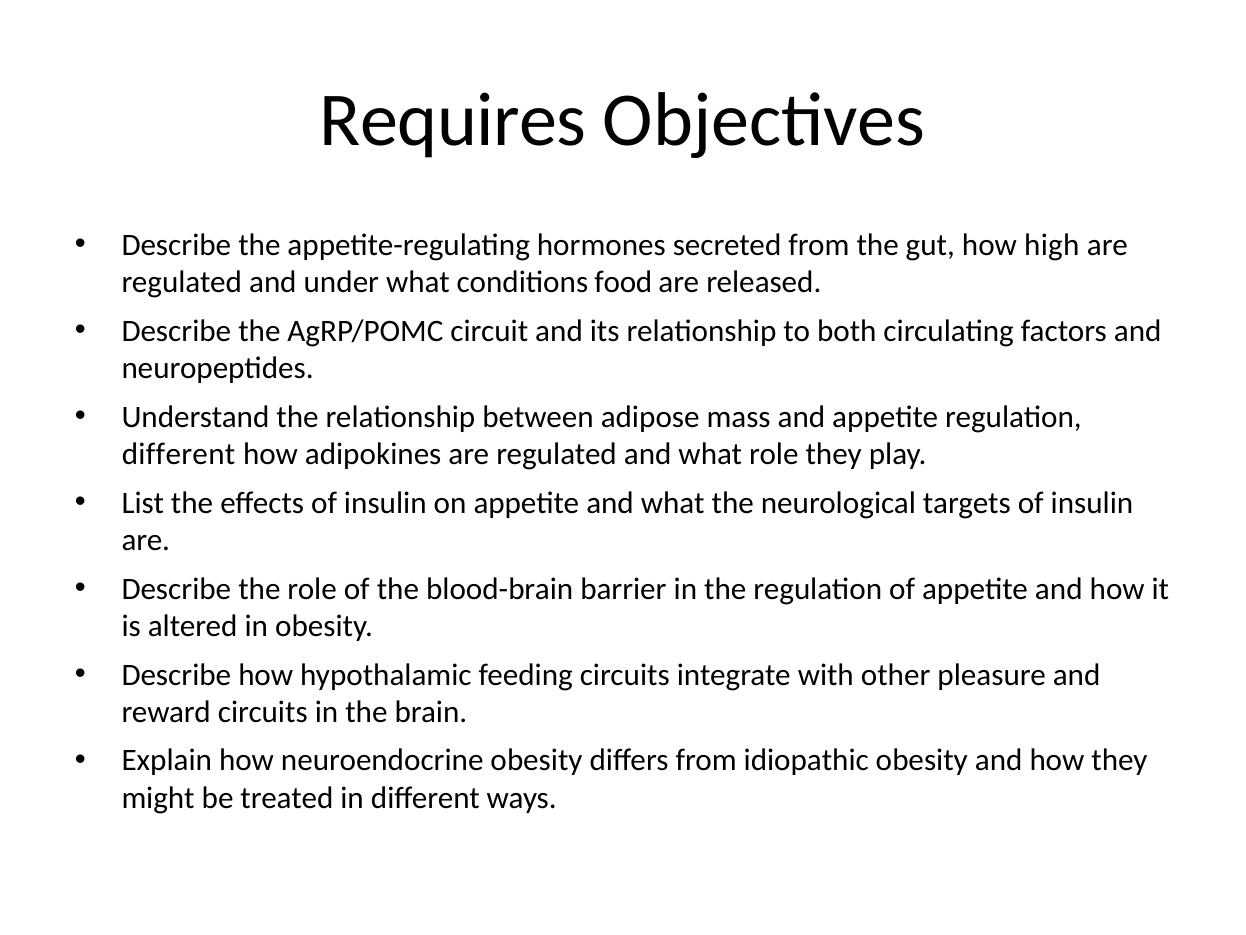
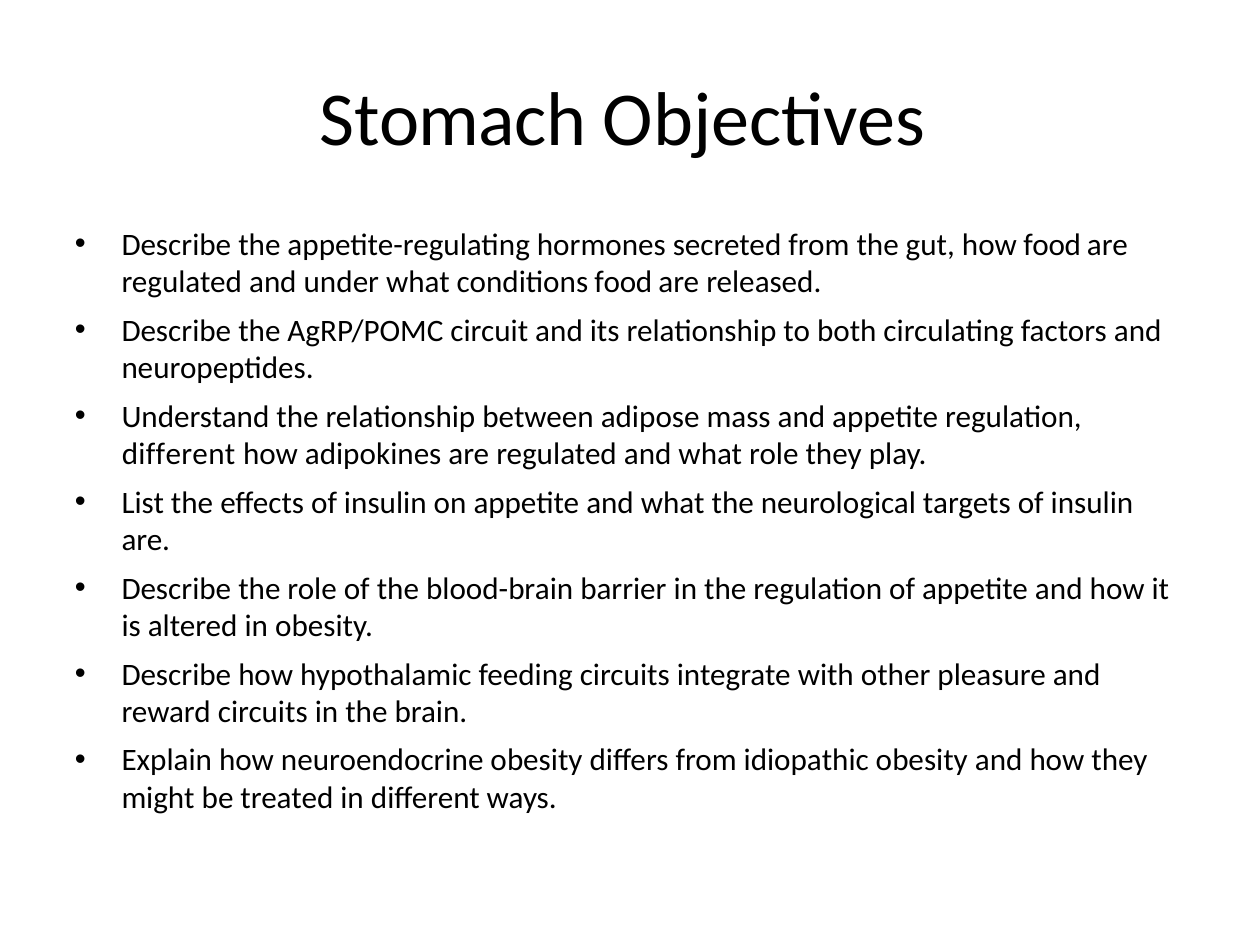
Requires: Requires -> Stomach
how high: high -> food
